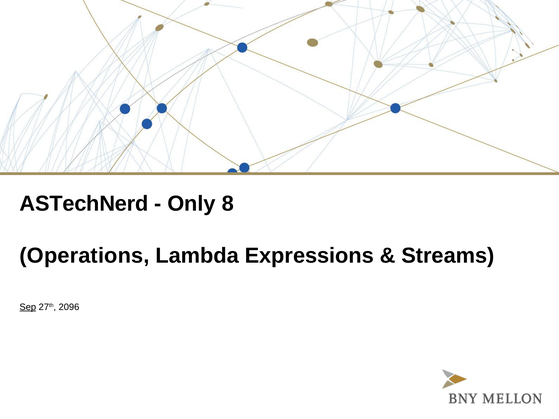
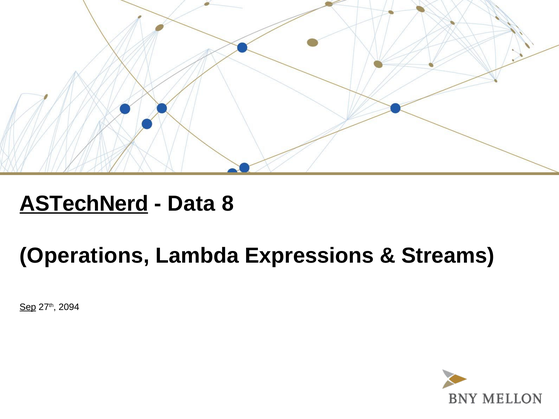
ASTechNerd underline: none -> present
Only: Only -> Data
2096: 2096 -> 2094
